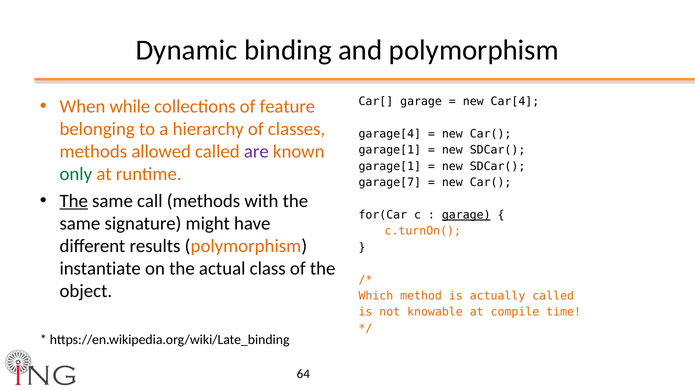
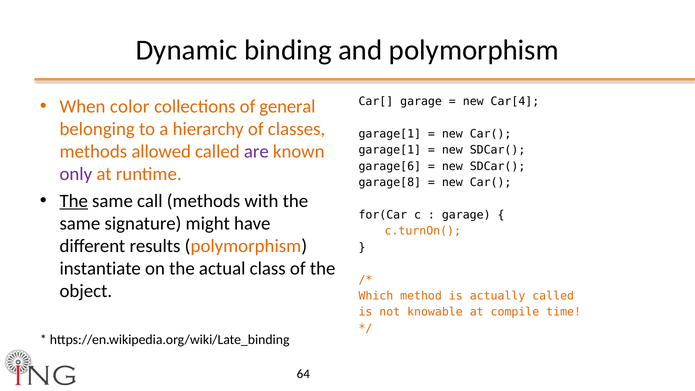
while: while -> color
feature: feature -> general
garage[4 at (390, 134): garage[4 -> garage[1
garage[1 at (390, 166): garage[1 -> garage[6
only colour: green -> purple
garage[7: garage[7 -> garage[8
garage at (466, 215) underline: present -> none
